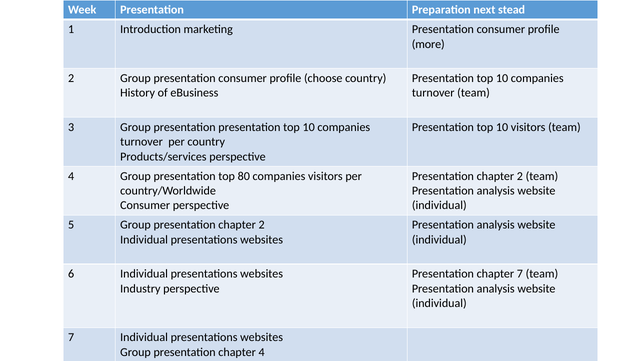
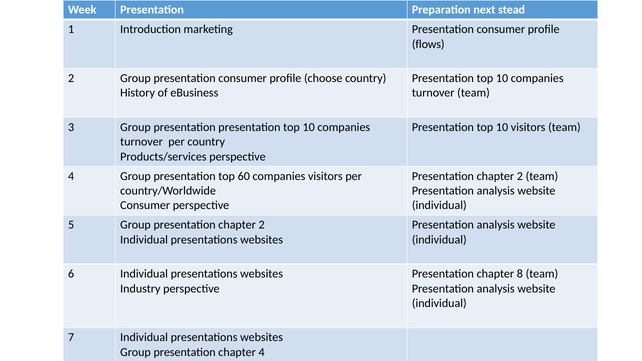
more: more -> flows
80: 80 -> 60
chapter 7: 7 -> 8
